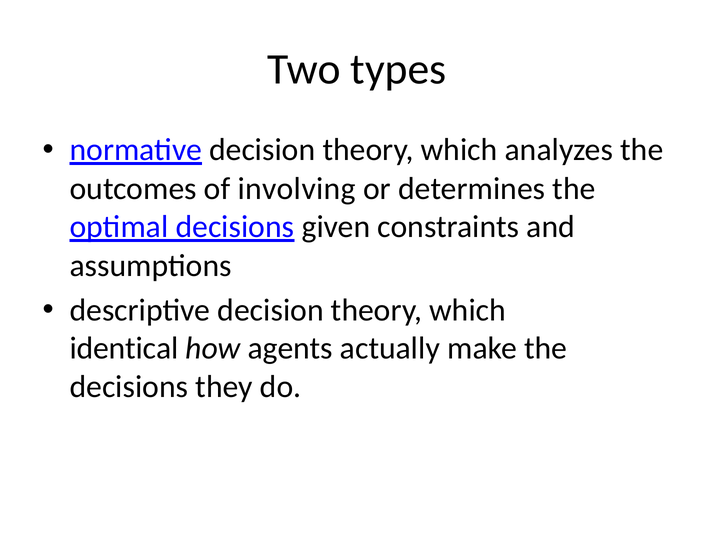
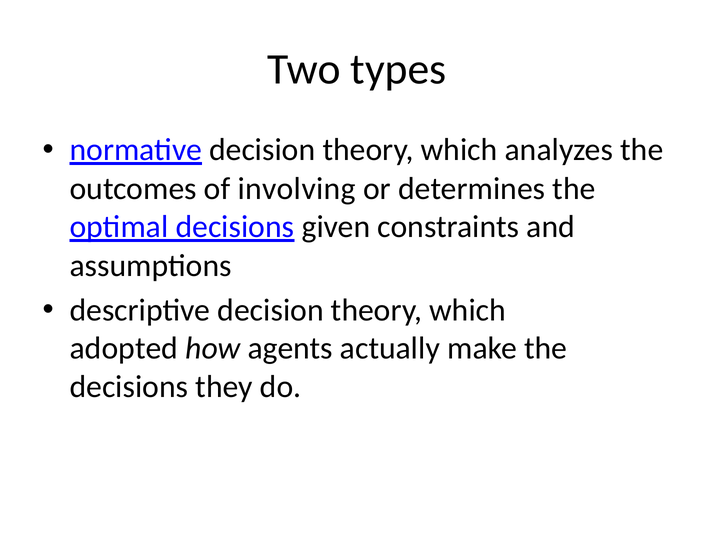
identical: identical -> adopted
